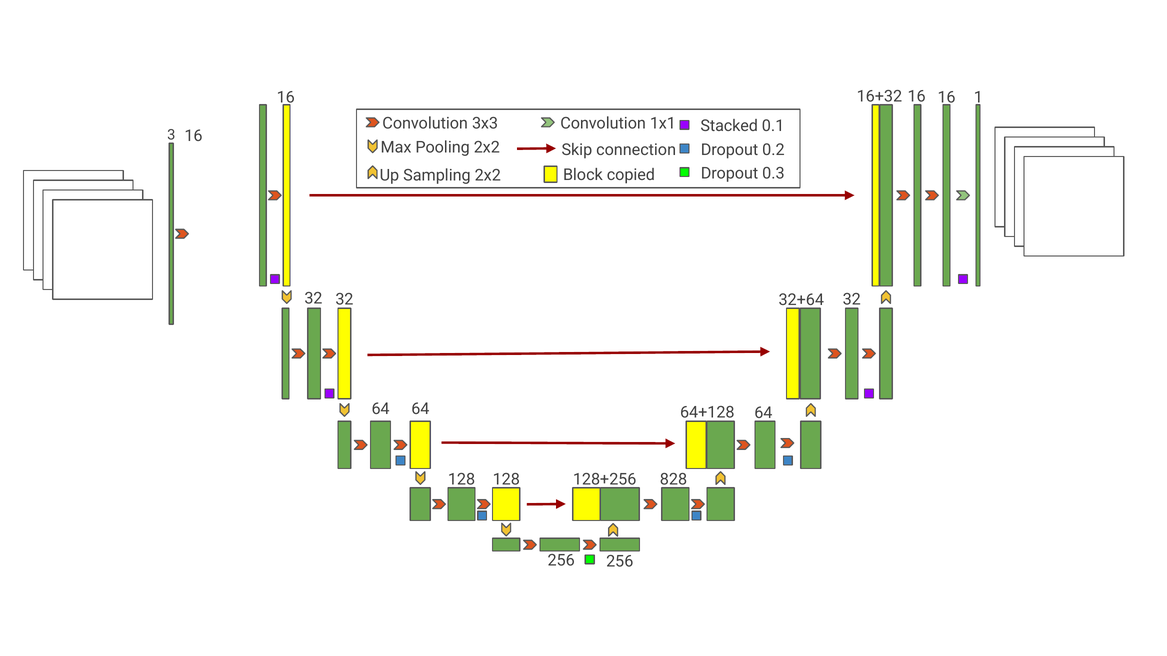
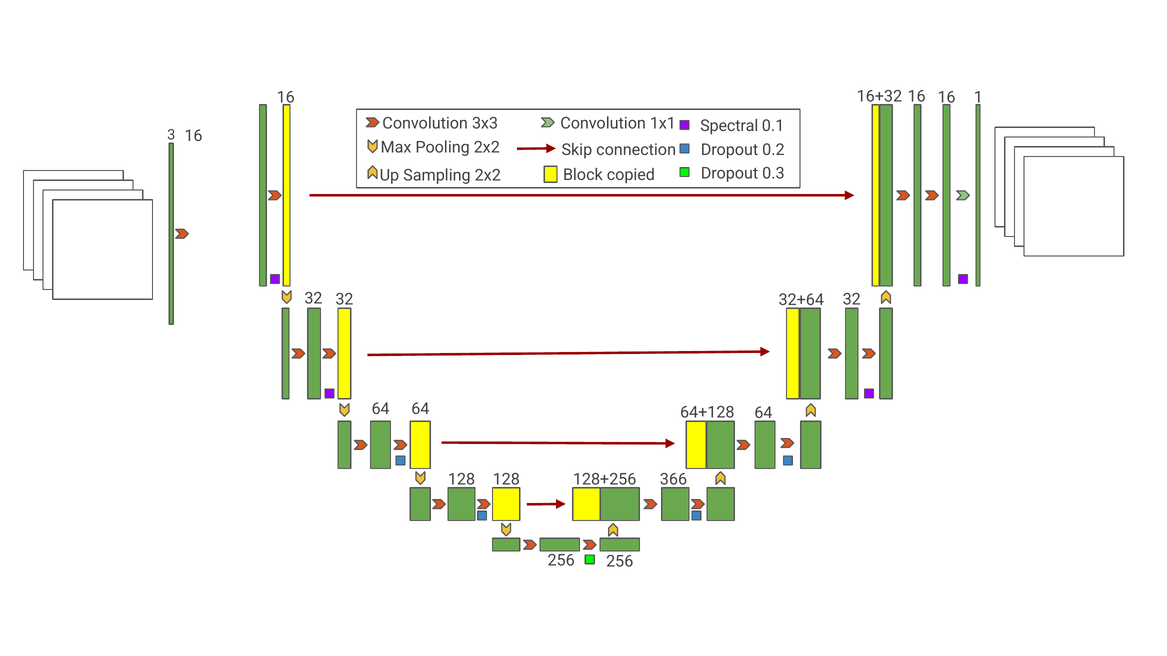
Stacked: Stacked -> Spectral
828: 828 -> 366
